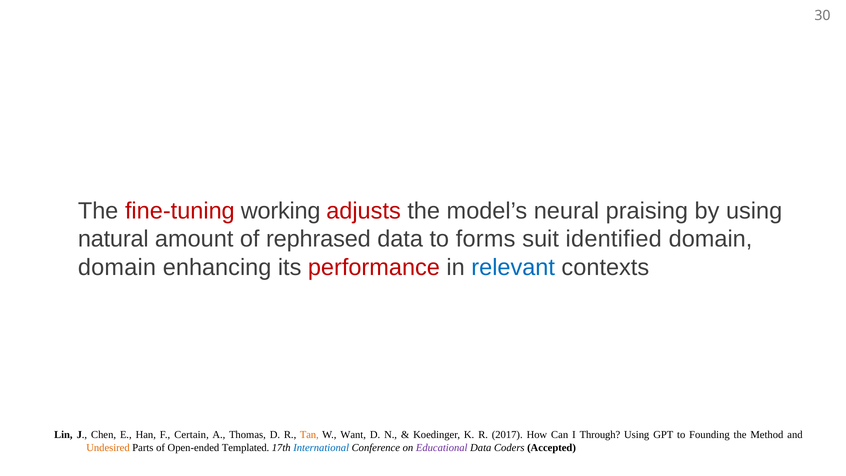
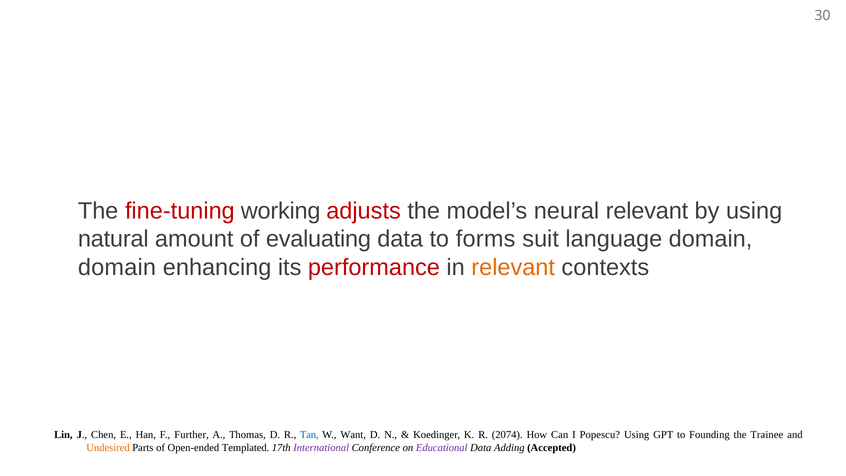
neural praising: praising -> relevant
rephrased: rephrased -> evaluating
identified: identified -> language
relevant at (513, 267) colour: blue -> orange
Certain: Certain -> Further
Tan colour: orange -> blue
2017: 2017 -> 2074
Through: Through -> Popescu
Method: Method -> Trainee
International colour: blue -> purple
Coders: Coders -> Adding
